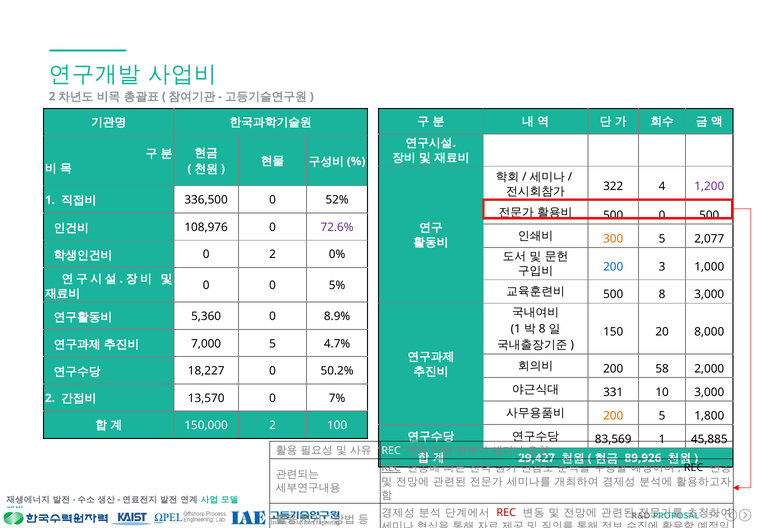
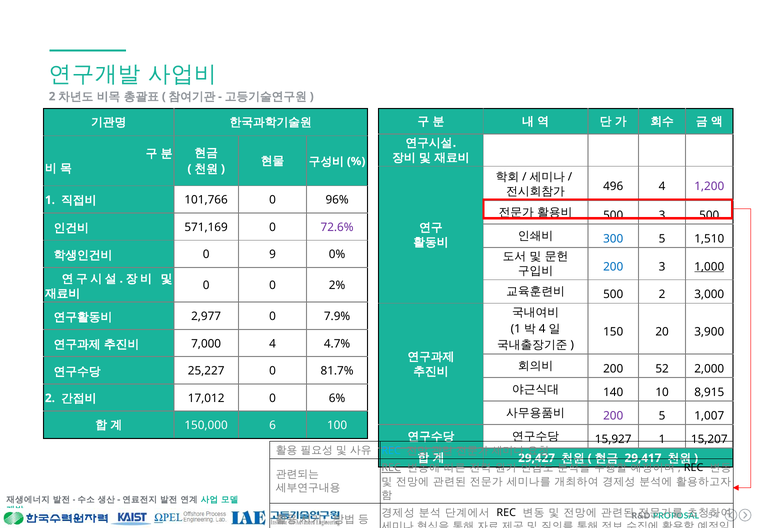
322: 322 -> 496
336,500: 336,500 -> 101,766
52%: 52% -> 96%
500 0: 0 -> 3
108,976: 108,976 -> 571,169
300 colour: orange -> blue
2,077: 2,077 -> 1,510
0 2: 2 -> 9
1,000 underline: none -> present
5%: 5% -> 2%
500 8: 8 -> 2
5,360: 5,360 -> 2,977
8.9%: 8.9% -> 7.9%
8 at (542, 329): 8 -> 4
8,000: 8,000 -> 3,900
7,000 5: 5 -> 4
58: 58 -> 52
18,227: 18,227 -> 25,227
50.2%: 50.2% -> 81.7%
331: 331 -> 140
10 3,000: 3,000 -> 8,915
13,570: 13,570 -> 17,012
7%: 7% -> 6%
200 at (613, 416) colour: orange -> purple
1,800: 1,800 -> 1,007
150,000 2: 2 -> 6
83,569: 83,569 -> 15,927
45,885: 45,885 -> 15,207
REC at (391, 451) colour: white -> light blue
89,926: 89,926 -> 29,417
REC at (506, 513) colour: red -> black
